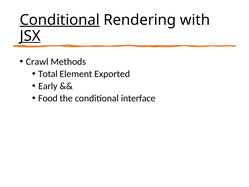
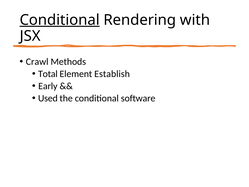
JSX underline: present -> none
Exported: Exported -> Establish
Food: Food -> Used
interface: interface -> software
